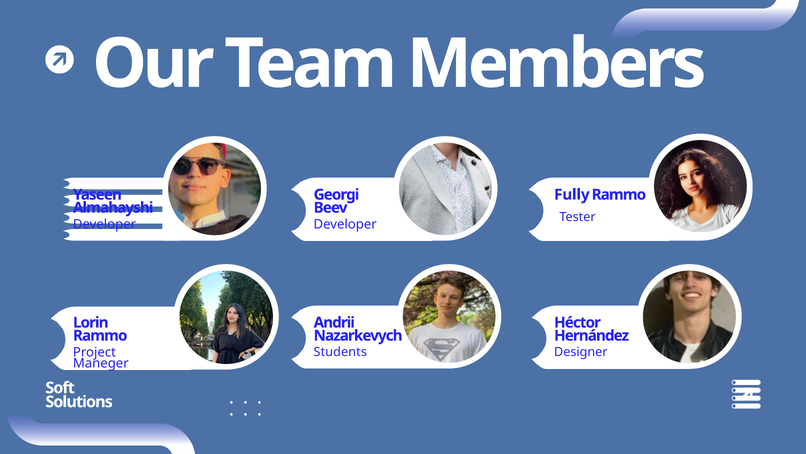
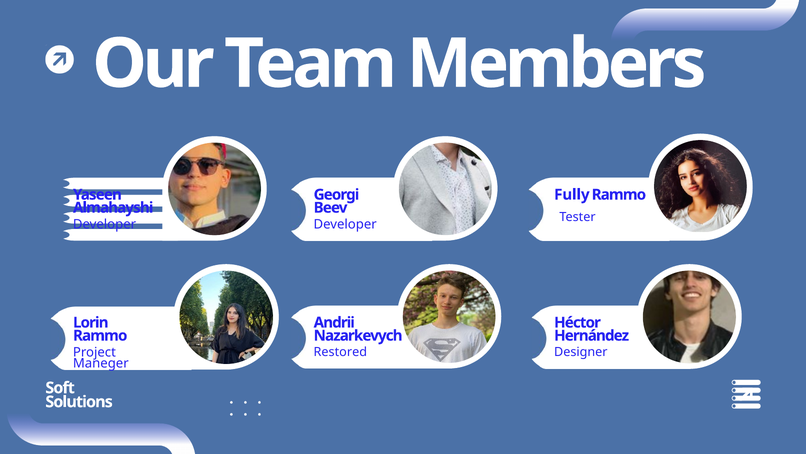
Students: Students -> Restored
